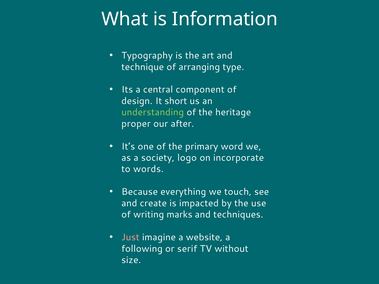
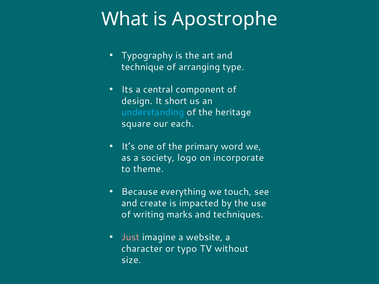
Information: Information -> Apostrophe
understanding colour: light green -> light blue
proper: proper -> square
after: after -> each
words: words -> theme
following: following -> character
serif: serif -> typo
